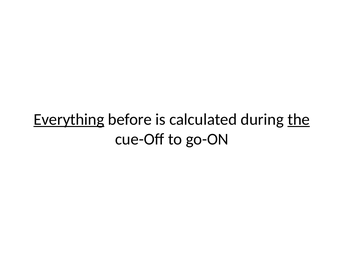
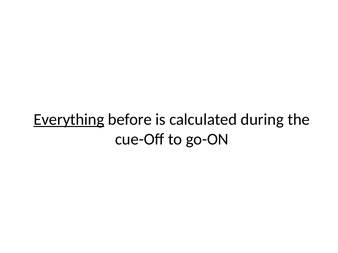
the underline: present -> none
